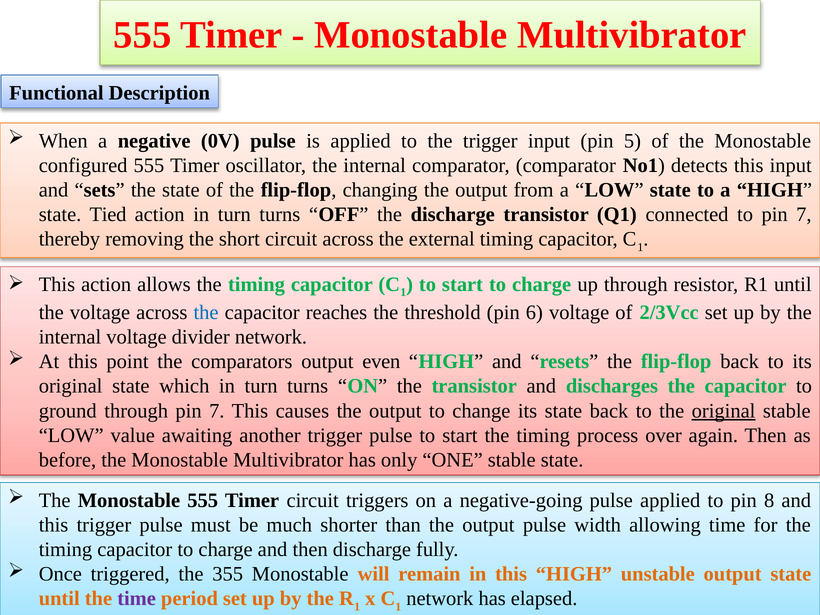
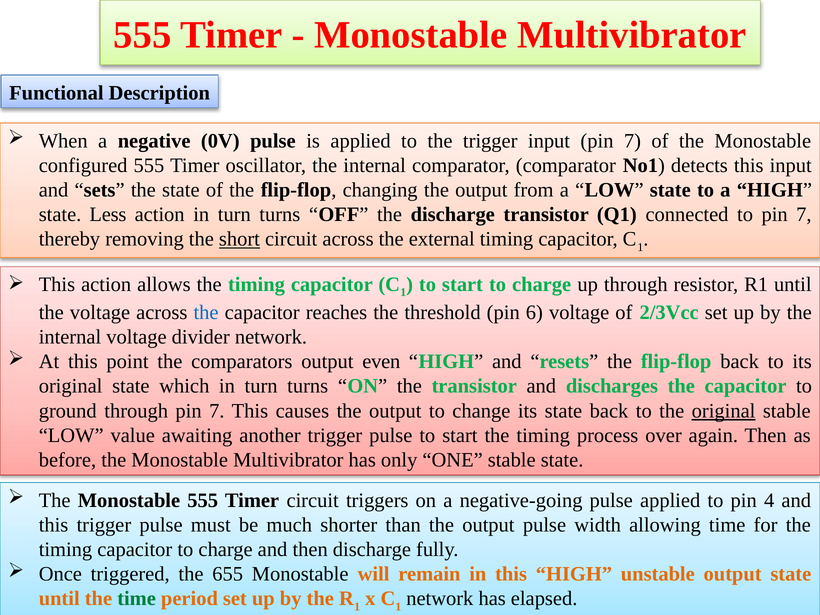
input pin 5: 5 -> 7
Tied: Tied -> Less
short underline: none -> present
8: 8 -> 4
355: 355 -> 655
time at (137, 599) colour: purple -> green
